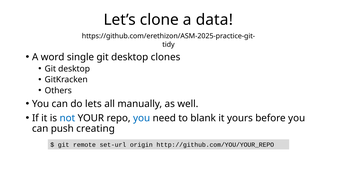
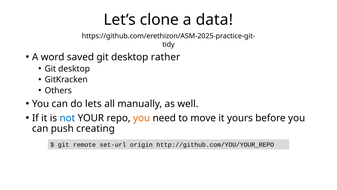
single: single -> saved
clones: clones -> rather
you at (142, 118) colour: blue -> orange
blank: blank -> move
